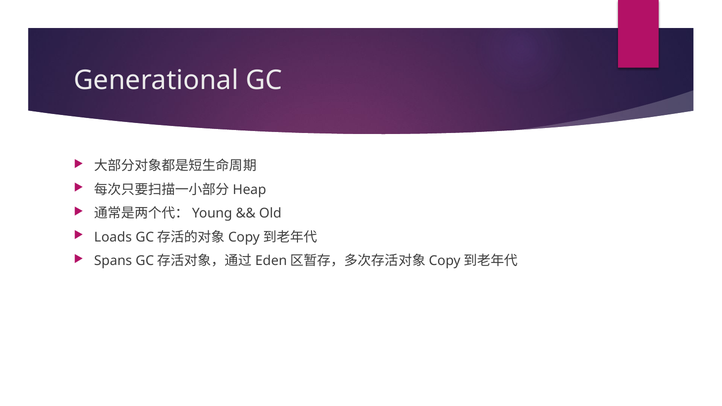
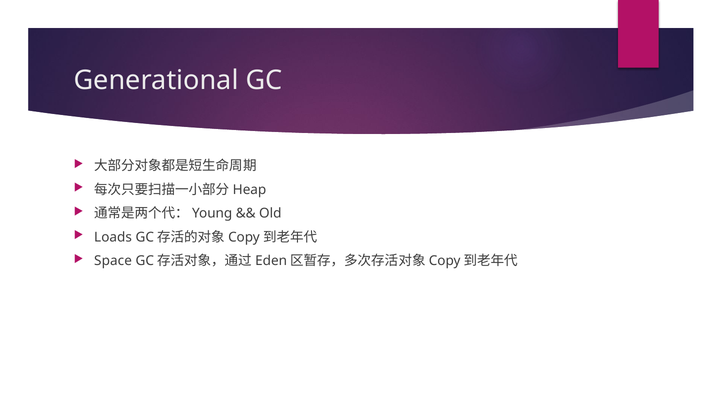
Spans: Spans -> Space
